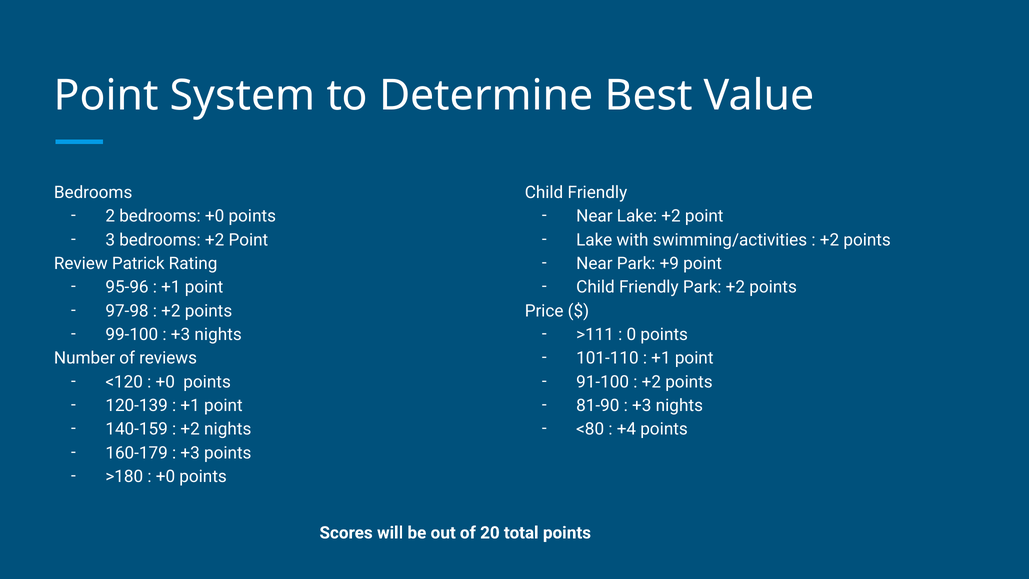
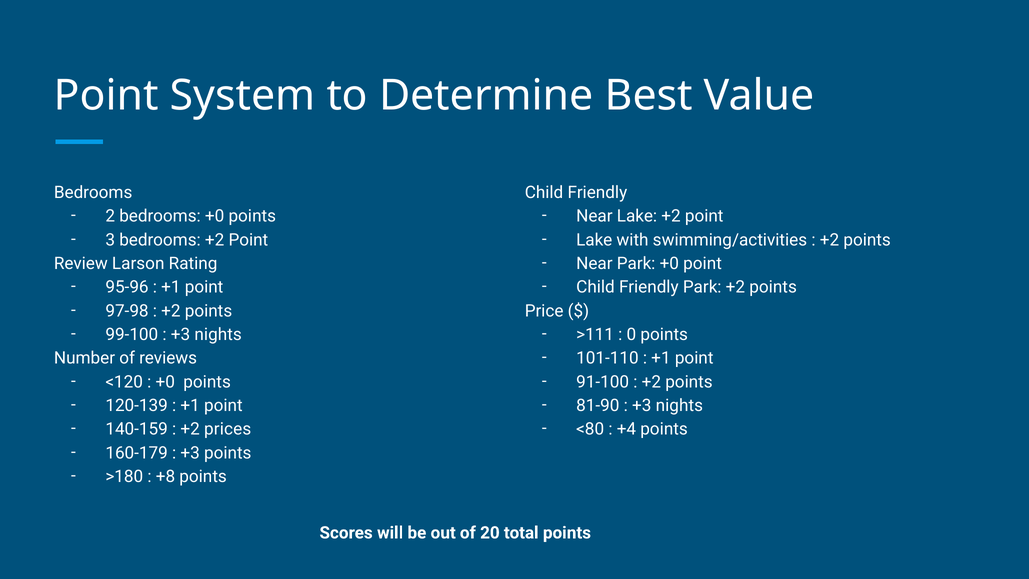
Park +9: +9 -> +0
Patrick: Patrick -> Larson
+2 nights: nights -> prices
+0 at (165, 476): +0 -> +8
